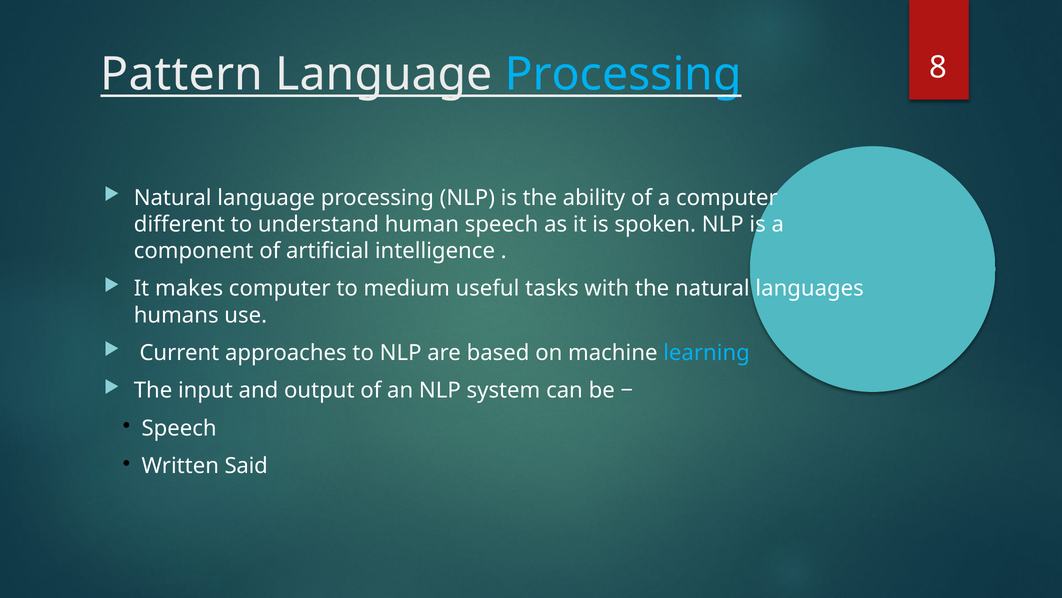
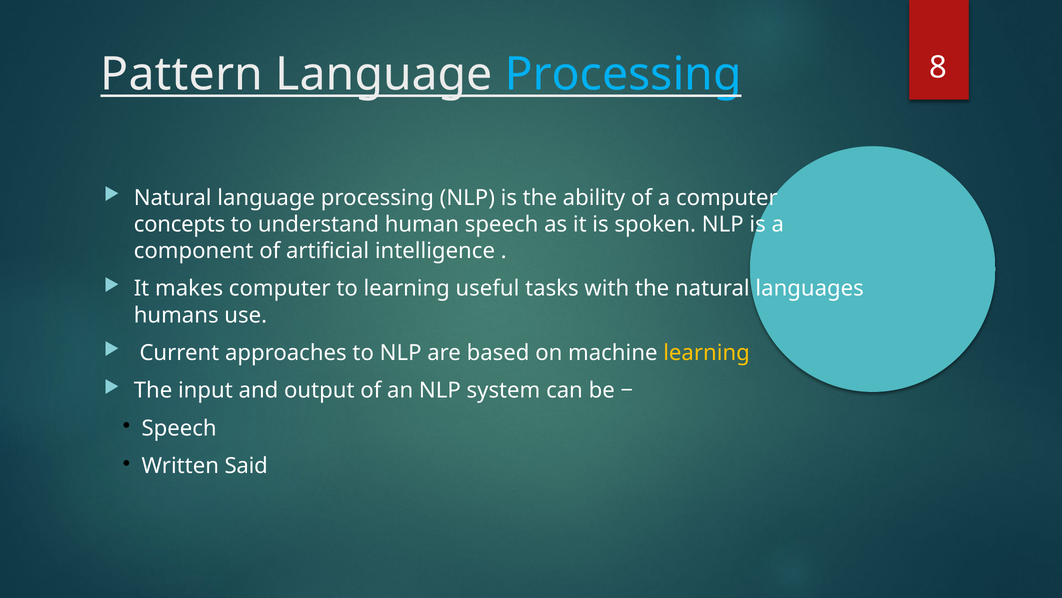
different: different -> concepts
to medium: medium -> learning
learning at (707, 352) colour: light blue -> yellow
